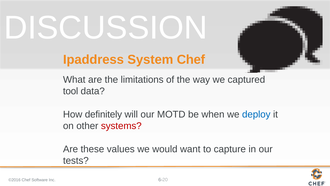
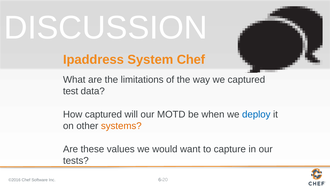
tool: tool -> test
How definitely: definitely -> captured
systems colour: red -> orange
